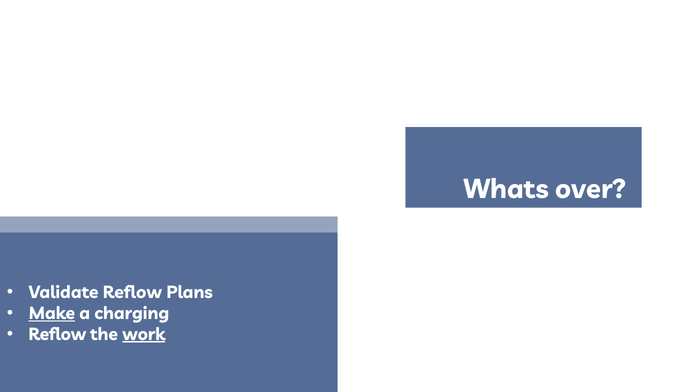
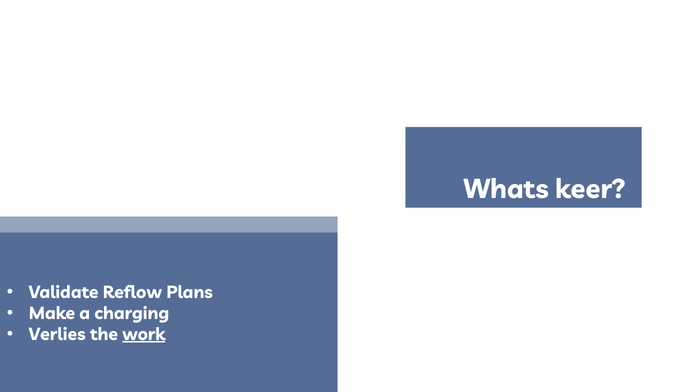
over: over -> keer
Make underline: present -> none
Reflow at (57, 334): Reflow -> Verlies
